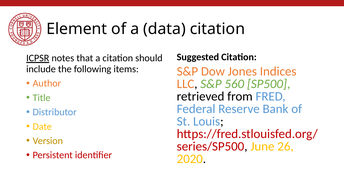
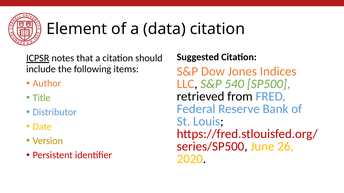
560: 560 -> 540
